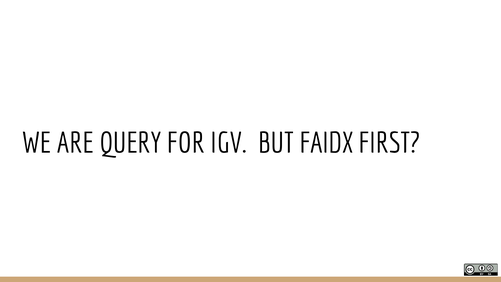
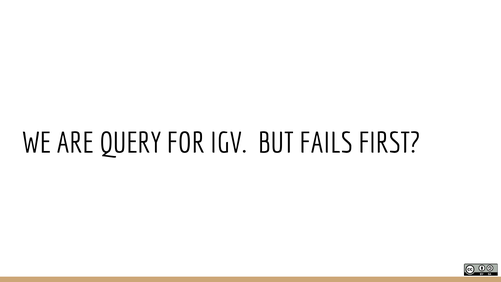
FAIDX: FAIDX -> FAILS
